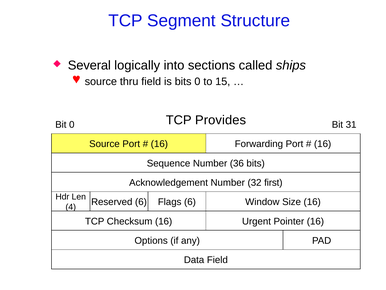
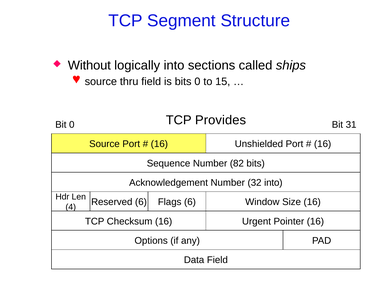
Several: Several -> Without
Forwarding: Forwarding -> Unshielded
36: 36 -> 82
32 first: first -> into
